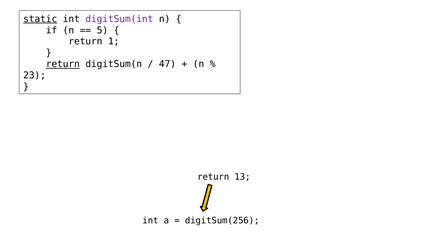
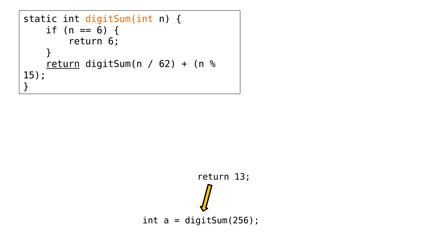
static underline: present -> none
digitSum(int colour: purple -> orange
5 at (102, 30): 5 -> 6
return 1: 1 -> 6
47: 47 -> 62
23: 23 -> 15
